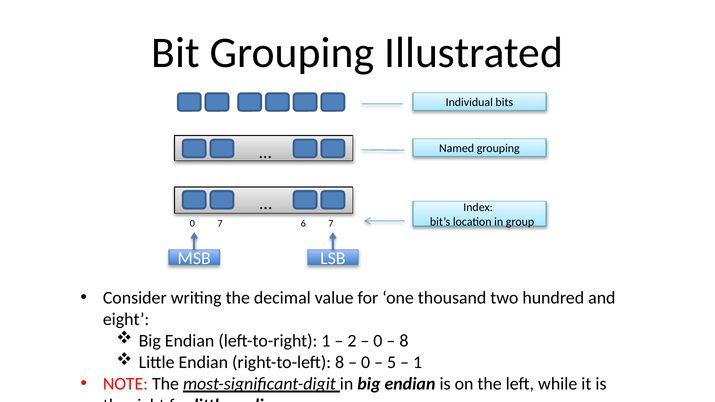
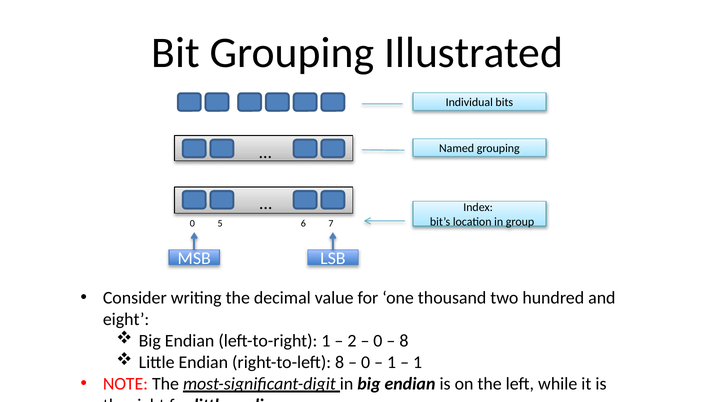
0 7: 7 -> 5
5 at (392, 362): 5 -> 1
